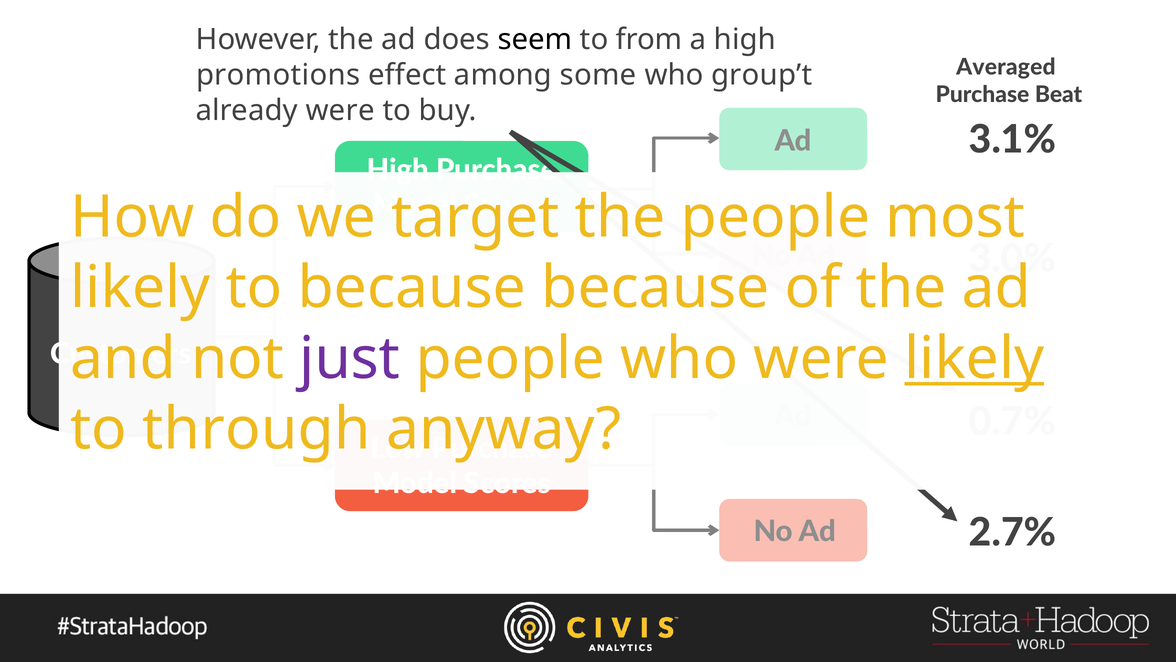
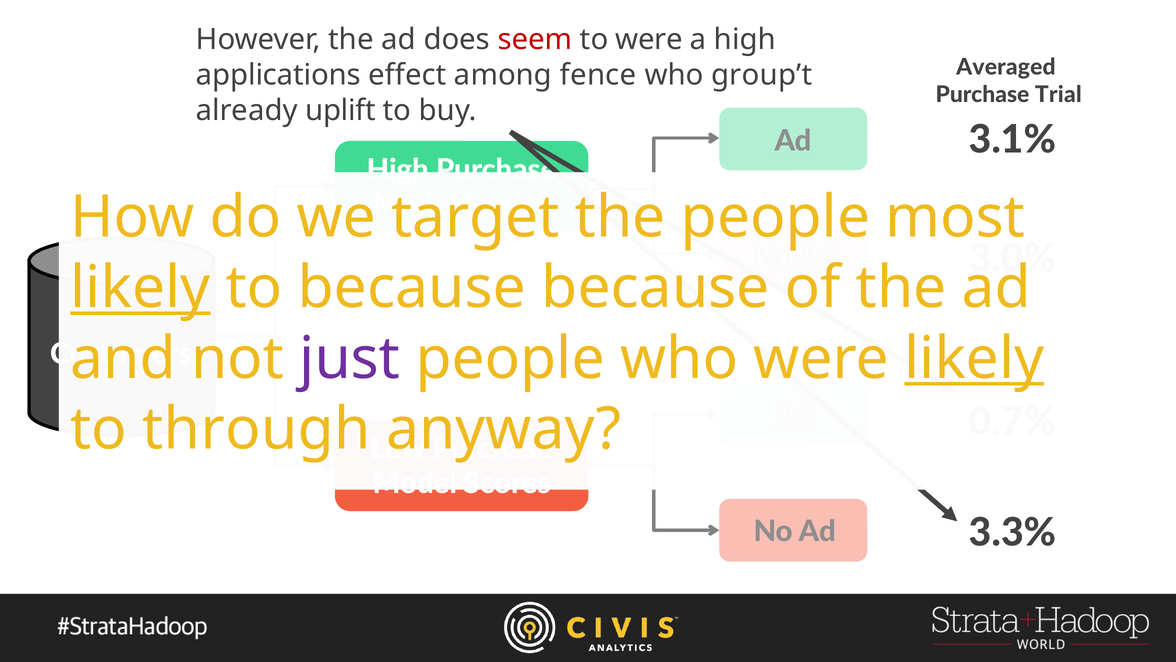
seem colour: black -> red
to from: from -> were
promotions: promotions -> applications
some: some -> fence
Beat: Beat -> Trial
already were: were -> uplift
likely at (140, 288) underline: none -> present
2.7%: 2.7% -> 3.3%
